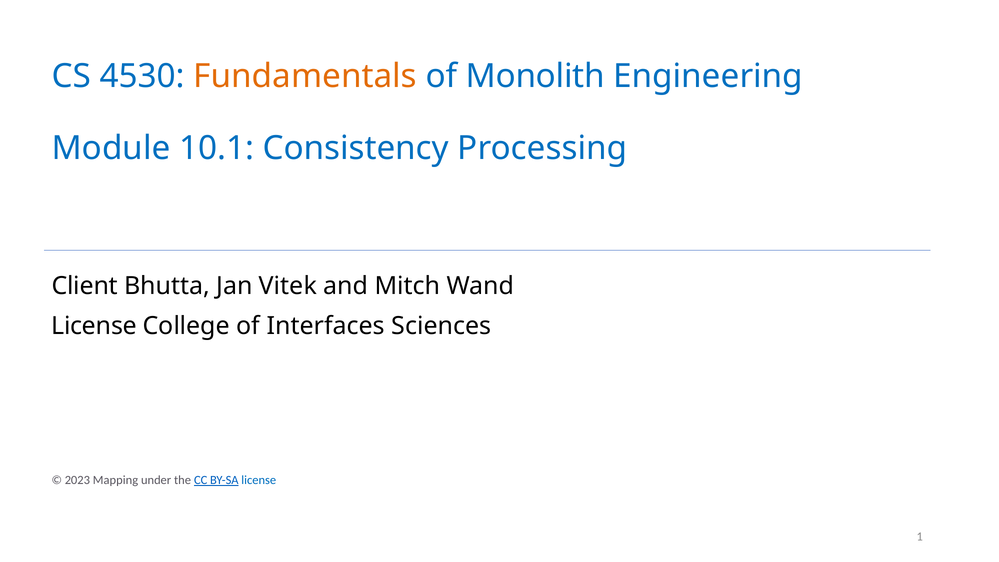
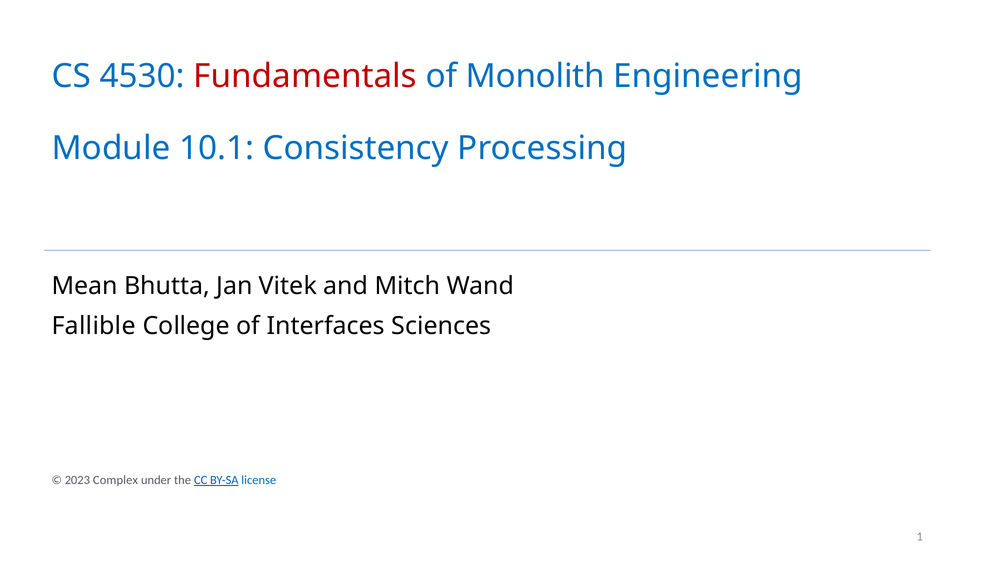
Fundamentals colour: orange -> red
Client: Client -> Mean
License at (94, 326): License -> Fallible
Mapping: Mapping -> Complex
